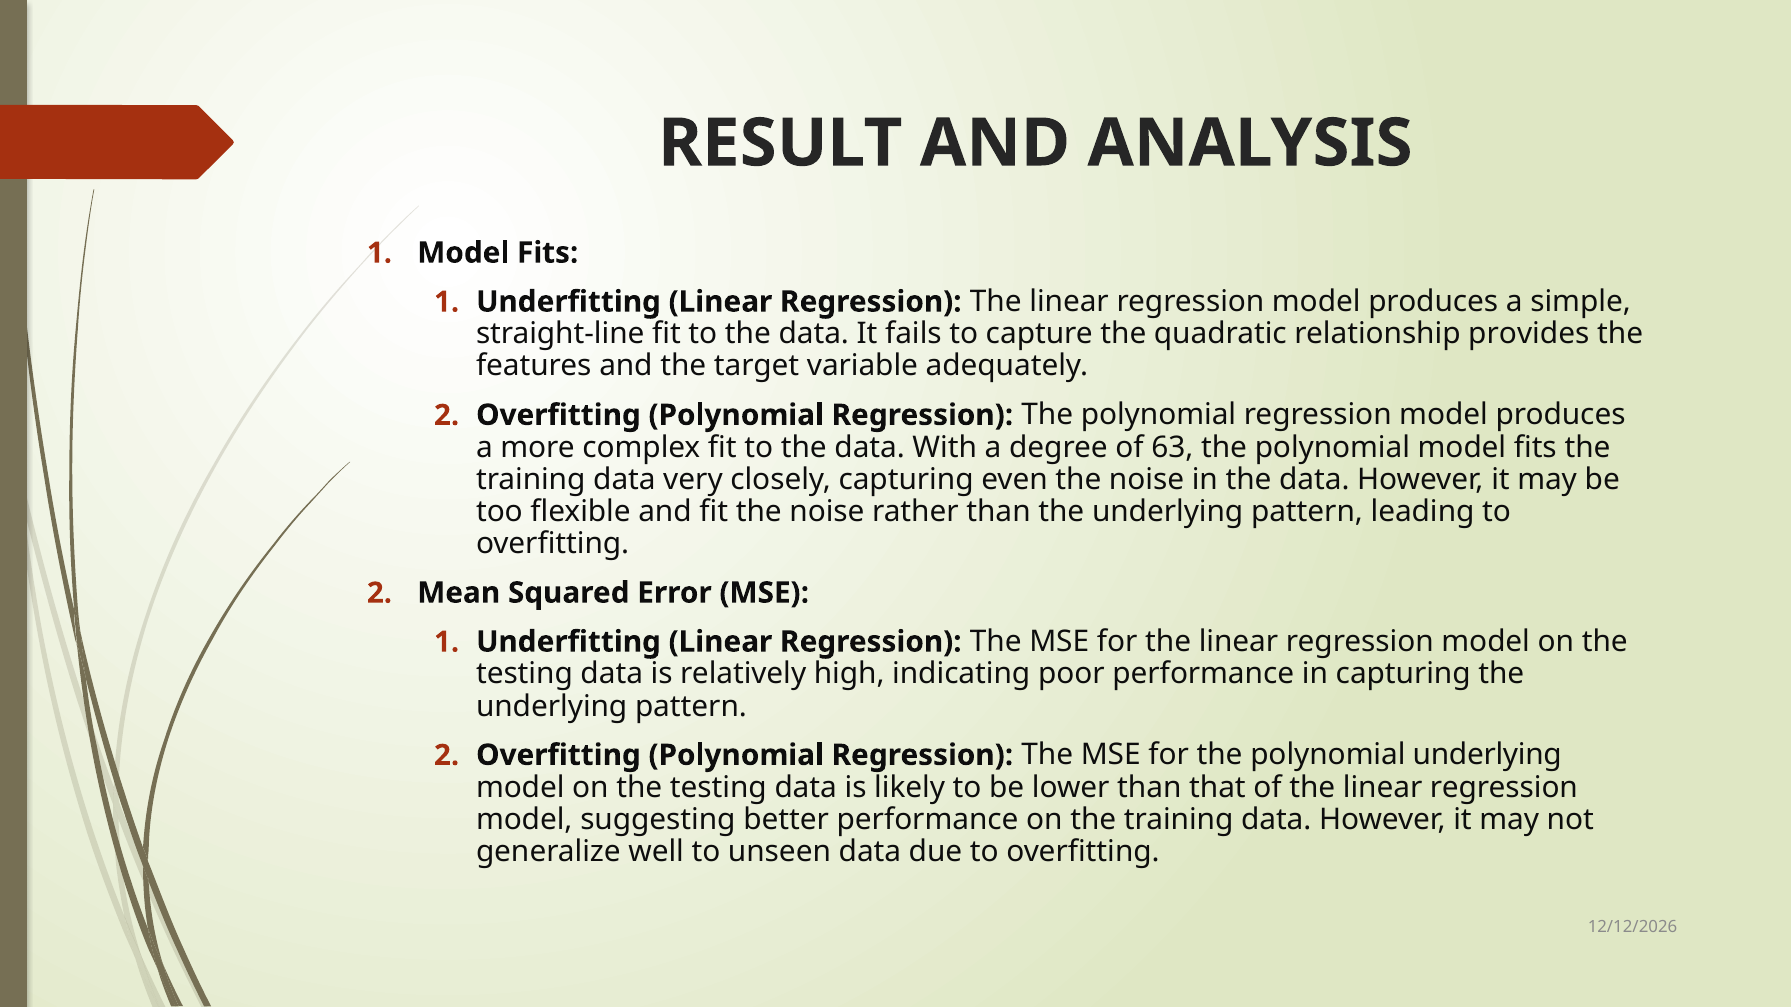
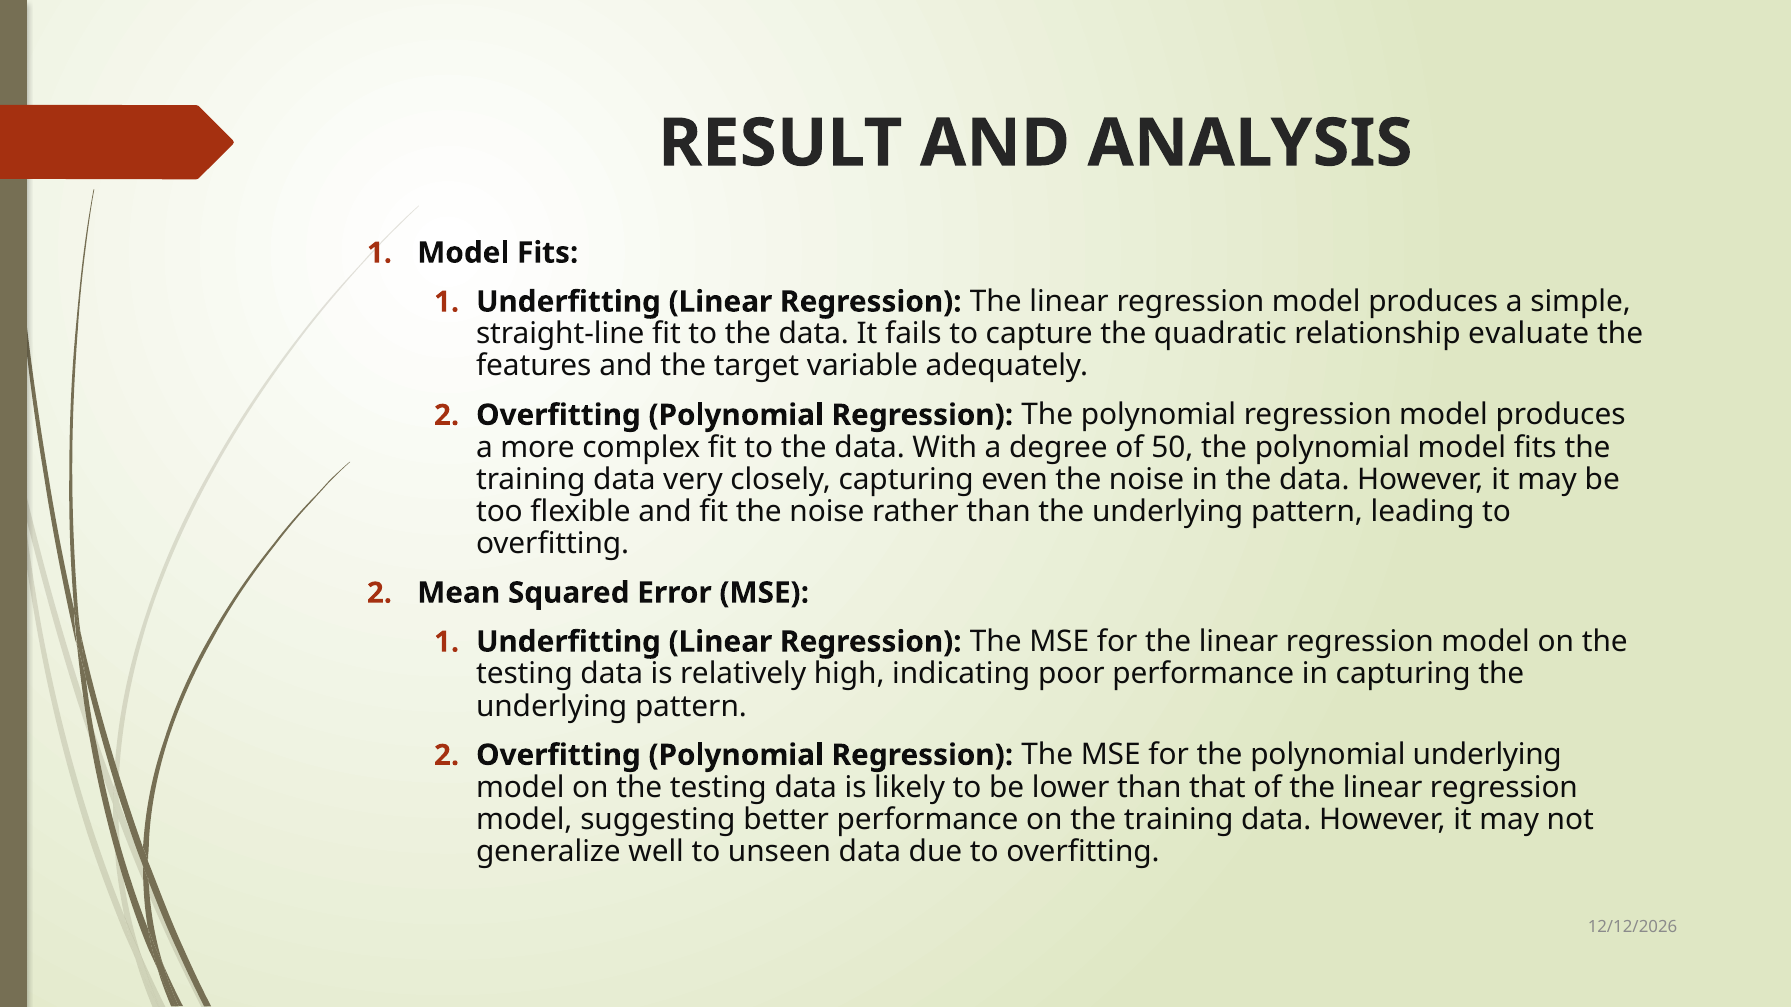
provides: provides -> evaluate
63: 63 -> 50
